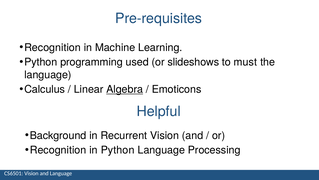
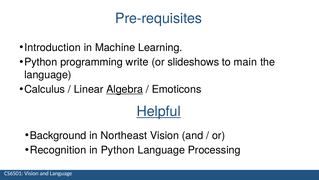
Recognition at (53, 47): Recognition -> Introduction
used: used -> write
must: must -> main
Helpful underline: none -> present
Recurrent: Recurrent -> Northeast
